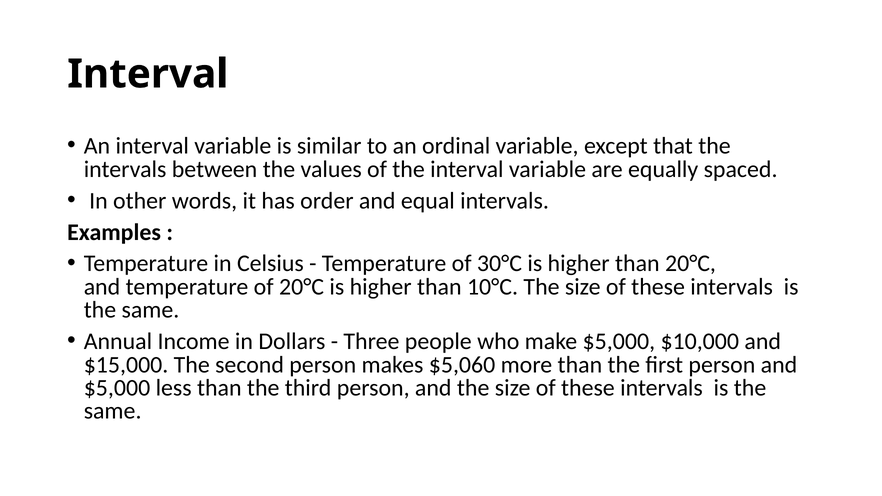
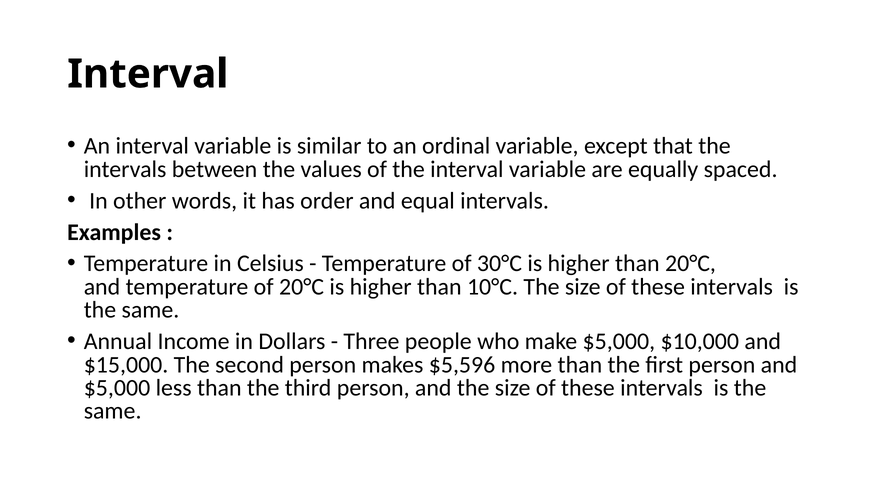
$5,060: $5,060 -> $5,596
